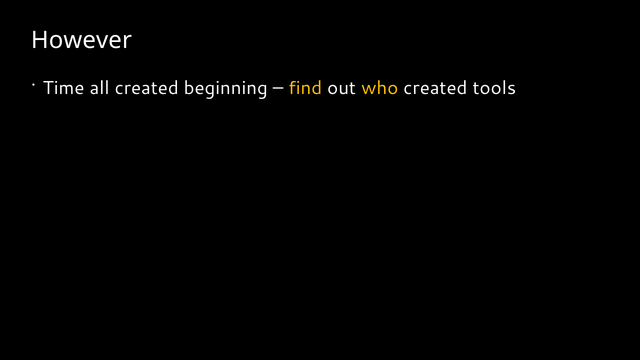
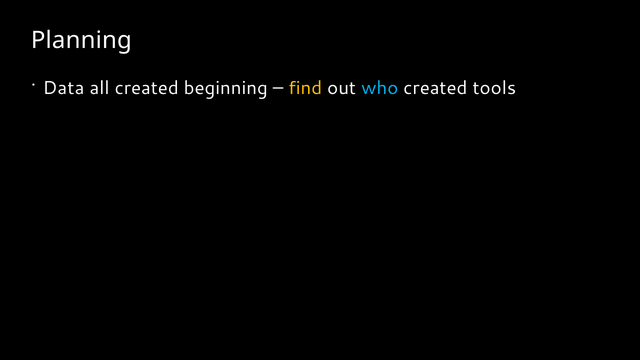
However: However -> Planning
Time: Time -> Data
who colour: yellow -> light blue
